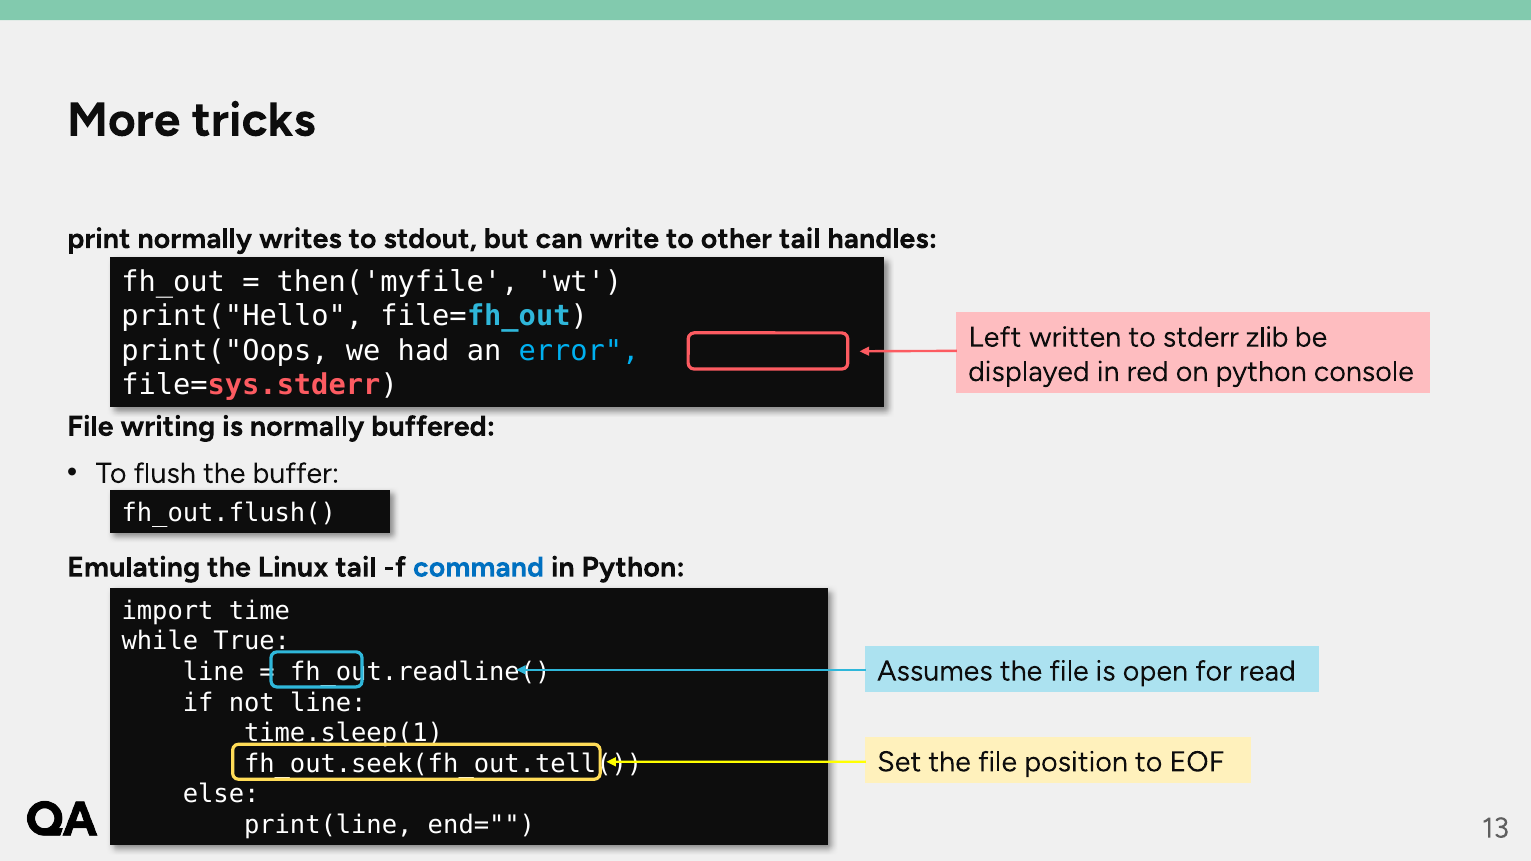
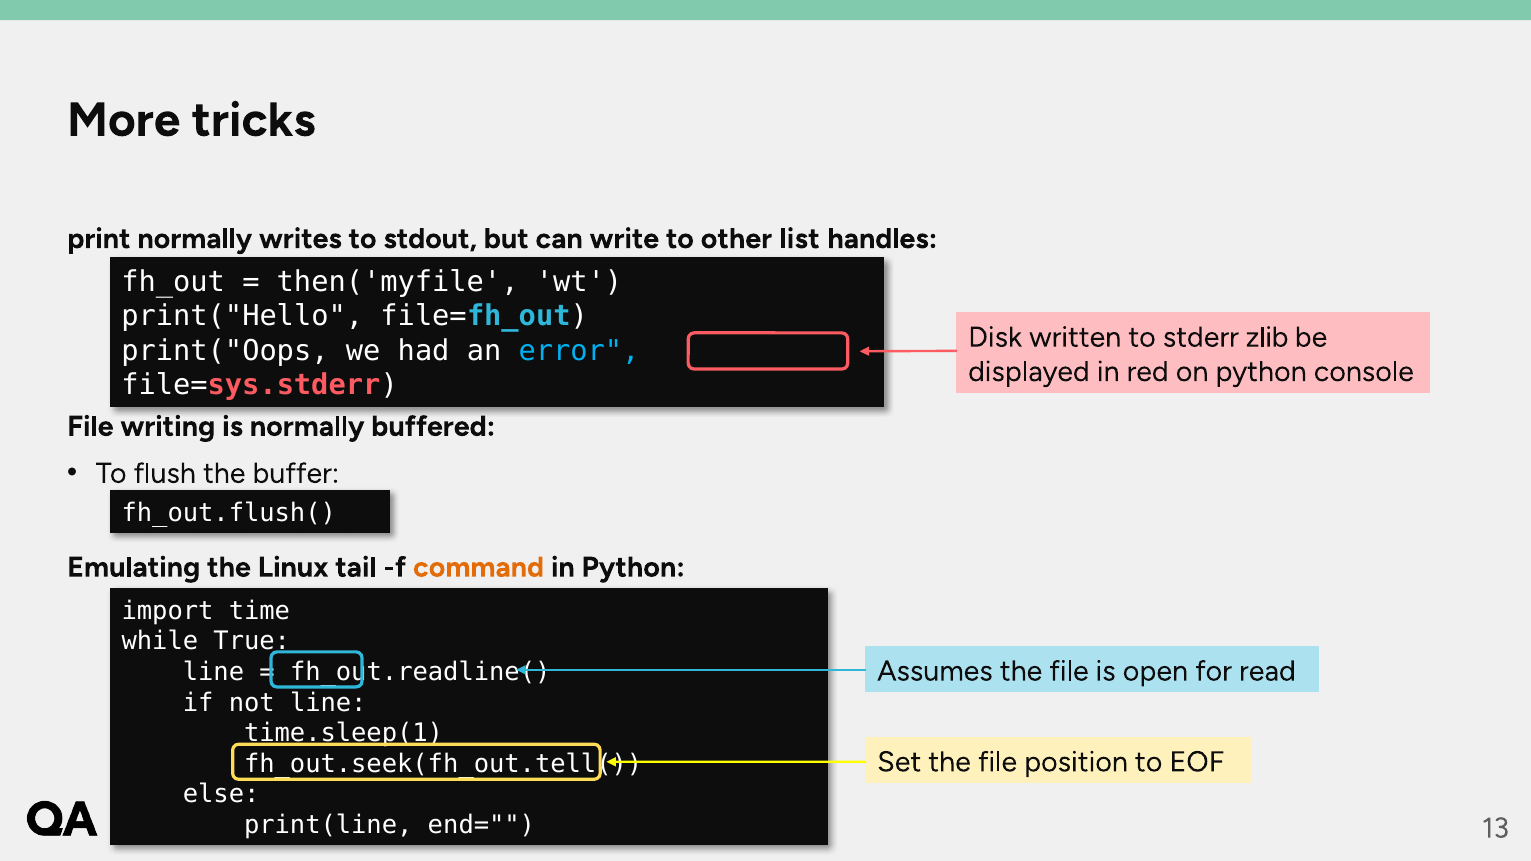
other tail: tail -> list
Left: Left -> Disk
command colour: blue -> orange
